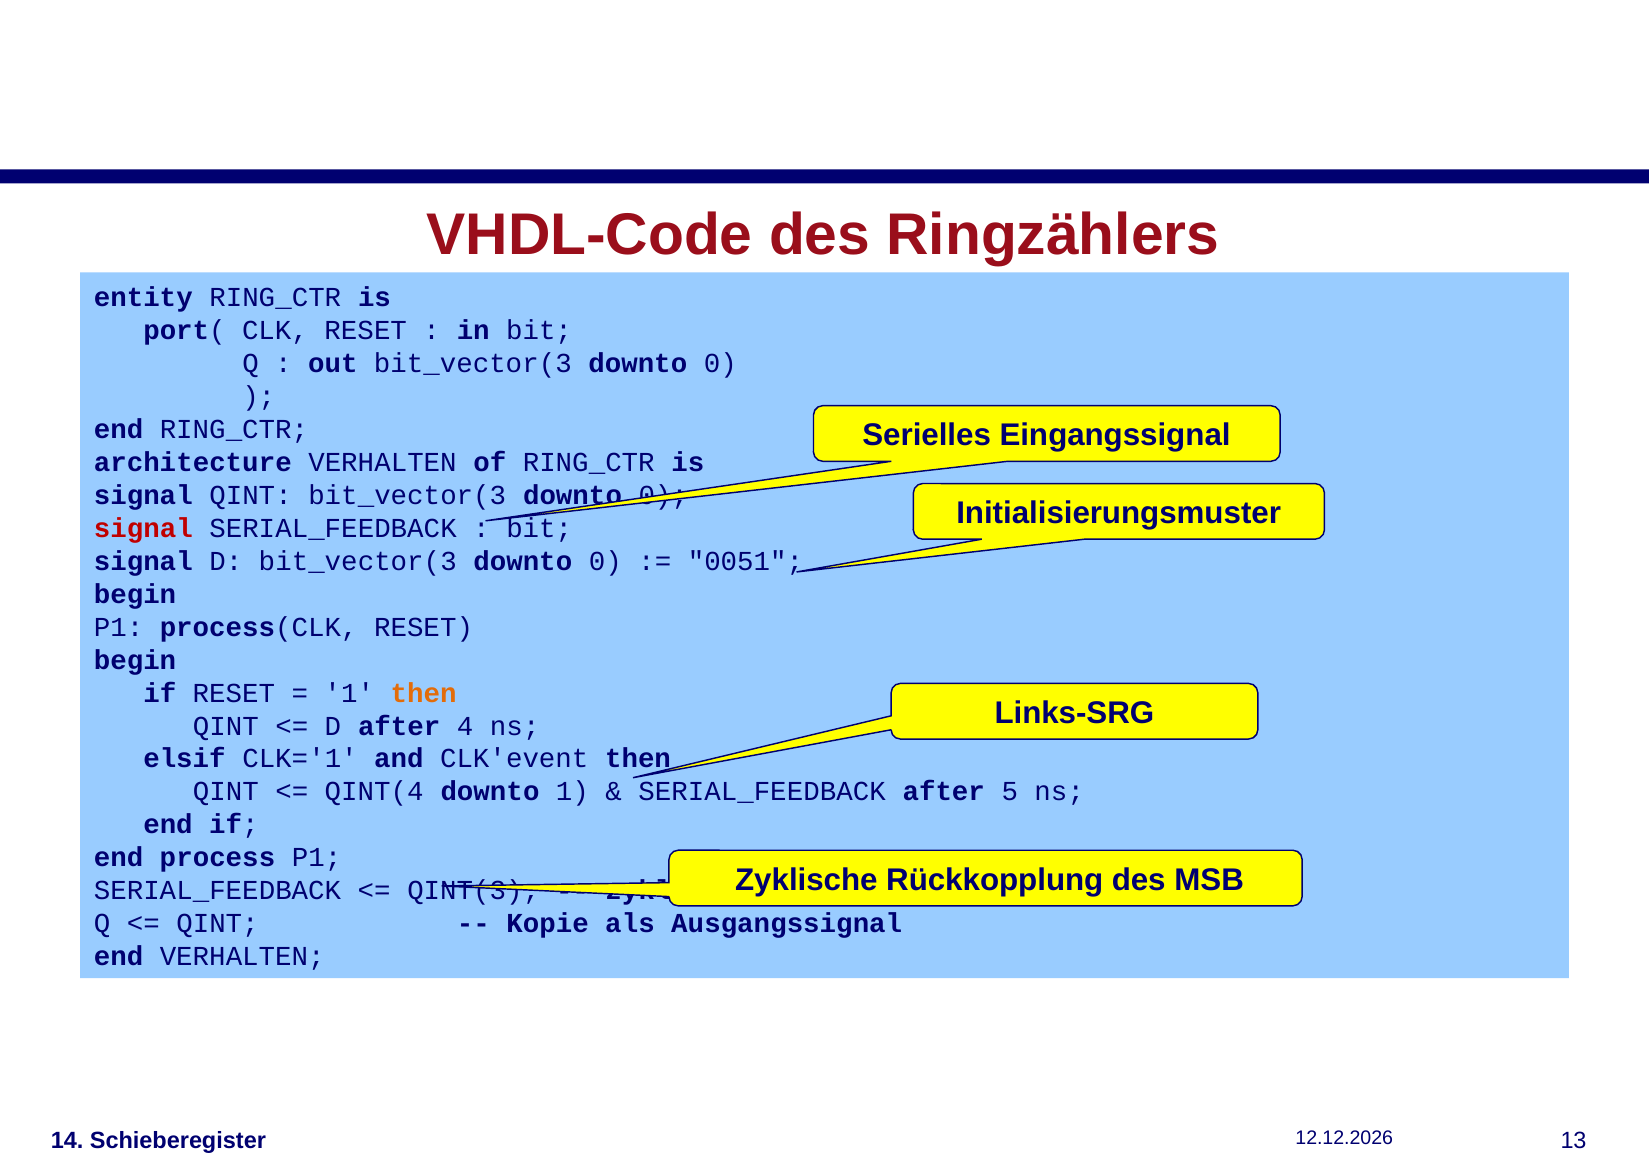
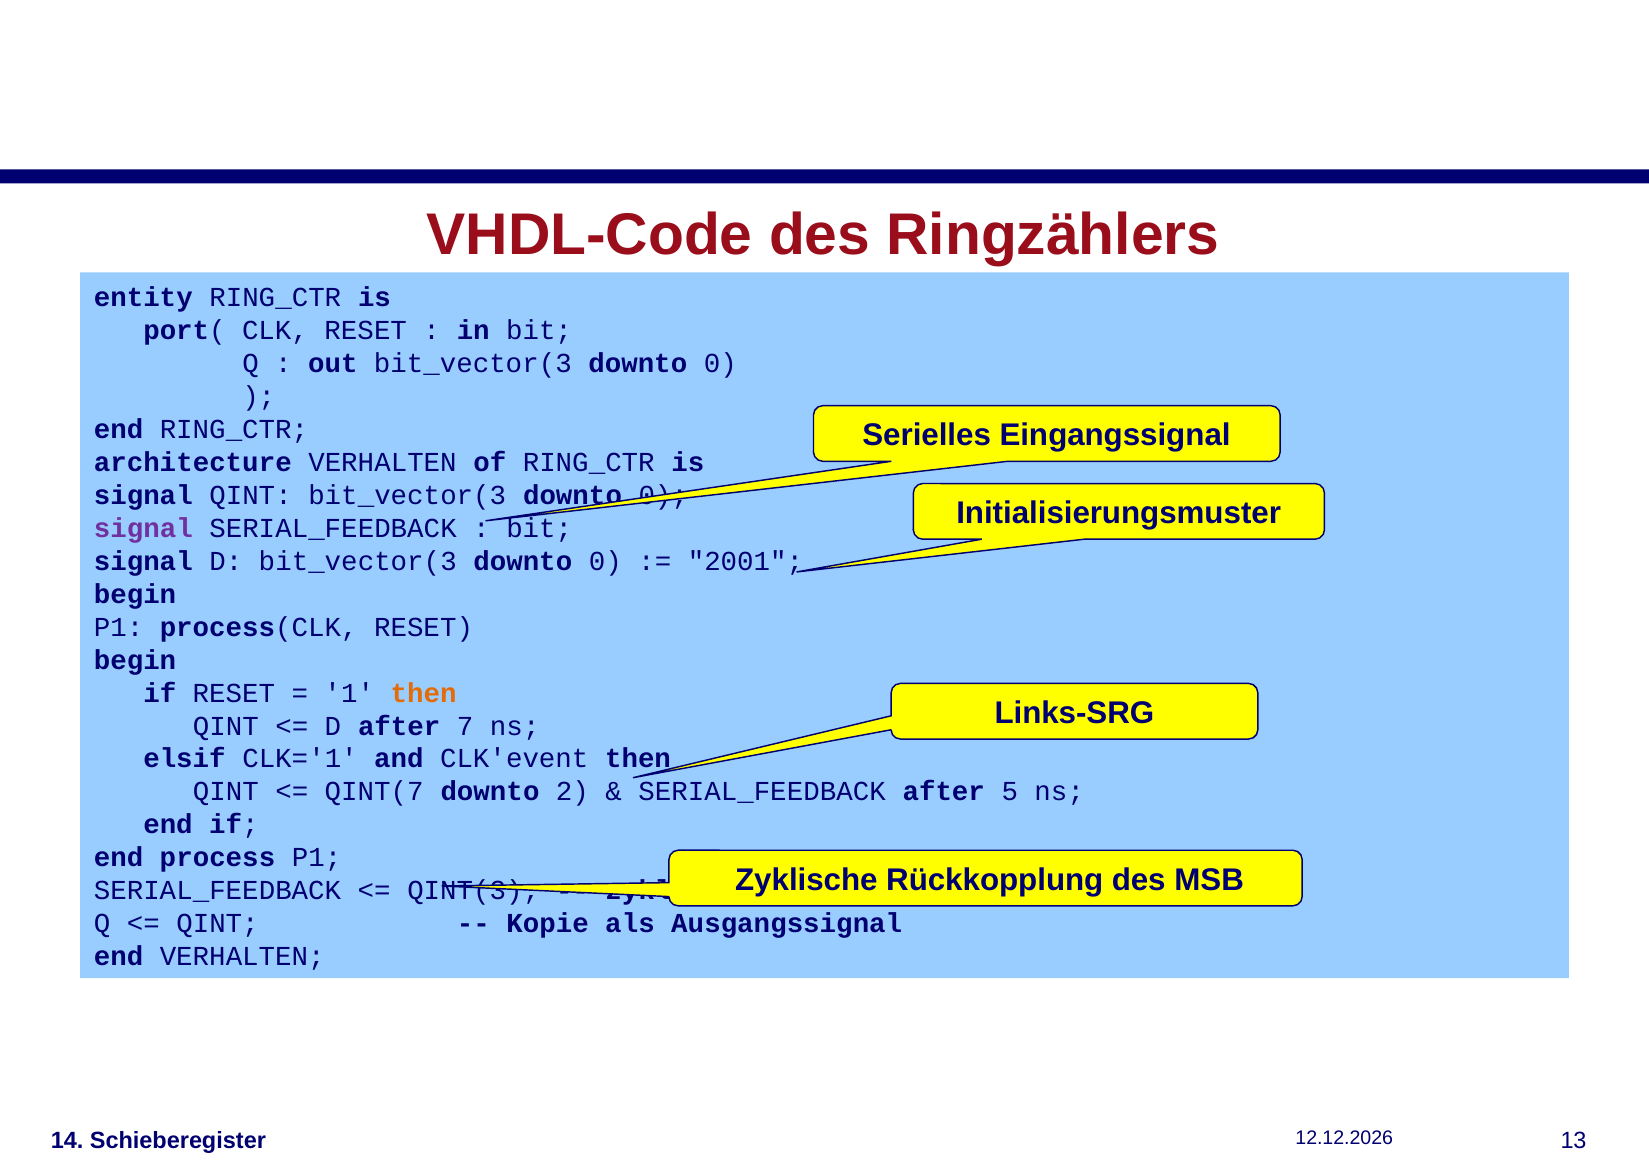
signal at (143, 528) colour: red -> purple
0051: 0051 -> 2001
4: 4 -> 7
QINT(4: QINT(4 -> QINT(7
downto 1: 1 -> 2
